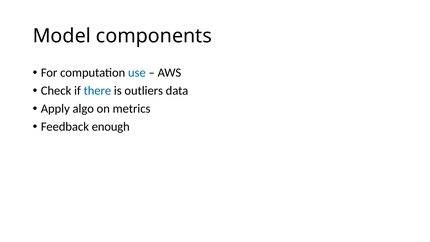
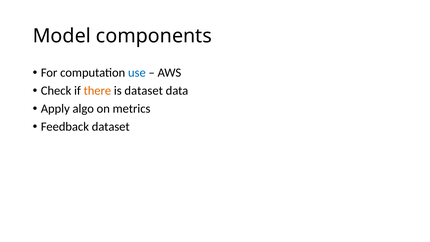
there colour: blue -> orange
is outliers: outliers -> dataset
Feedback enough: enough -> dataset
